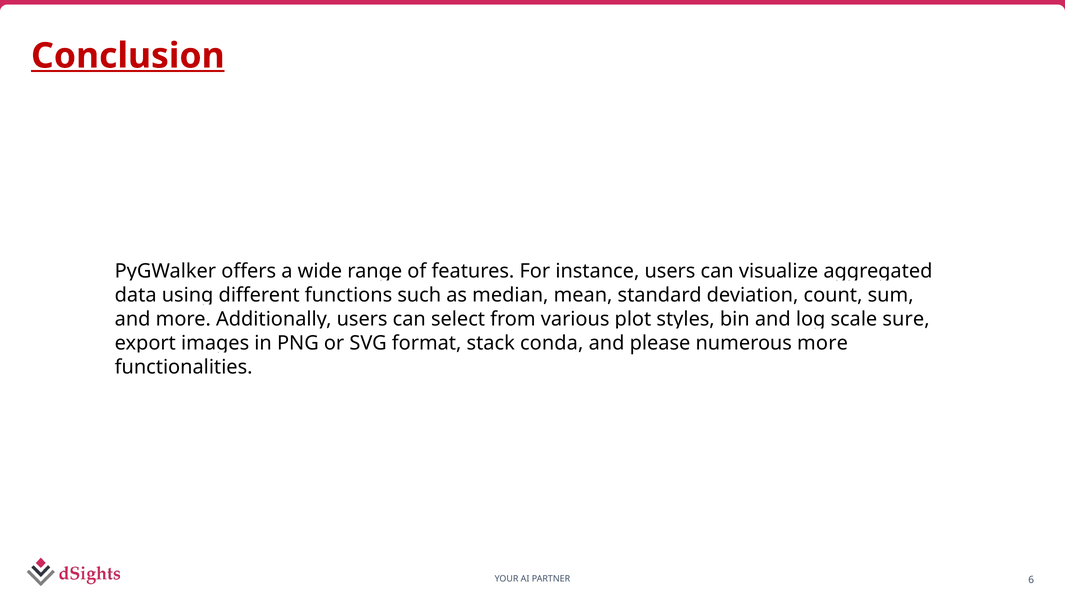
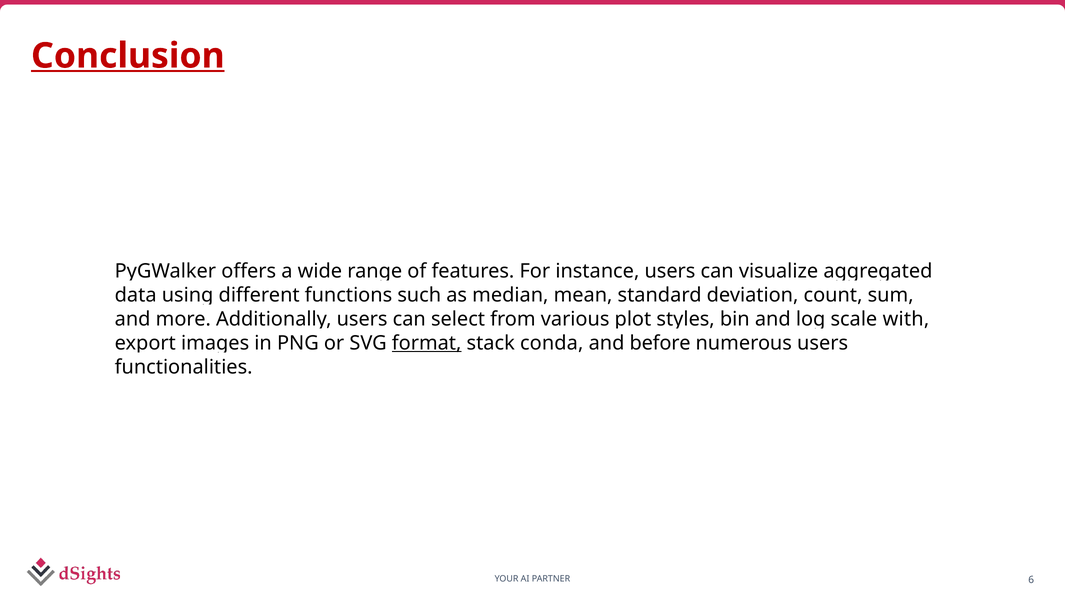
sure: sure -> with
format underline: none -> present
please: please -> before
numerous more: more -> users
